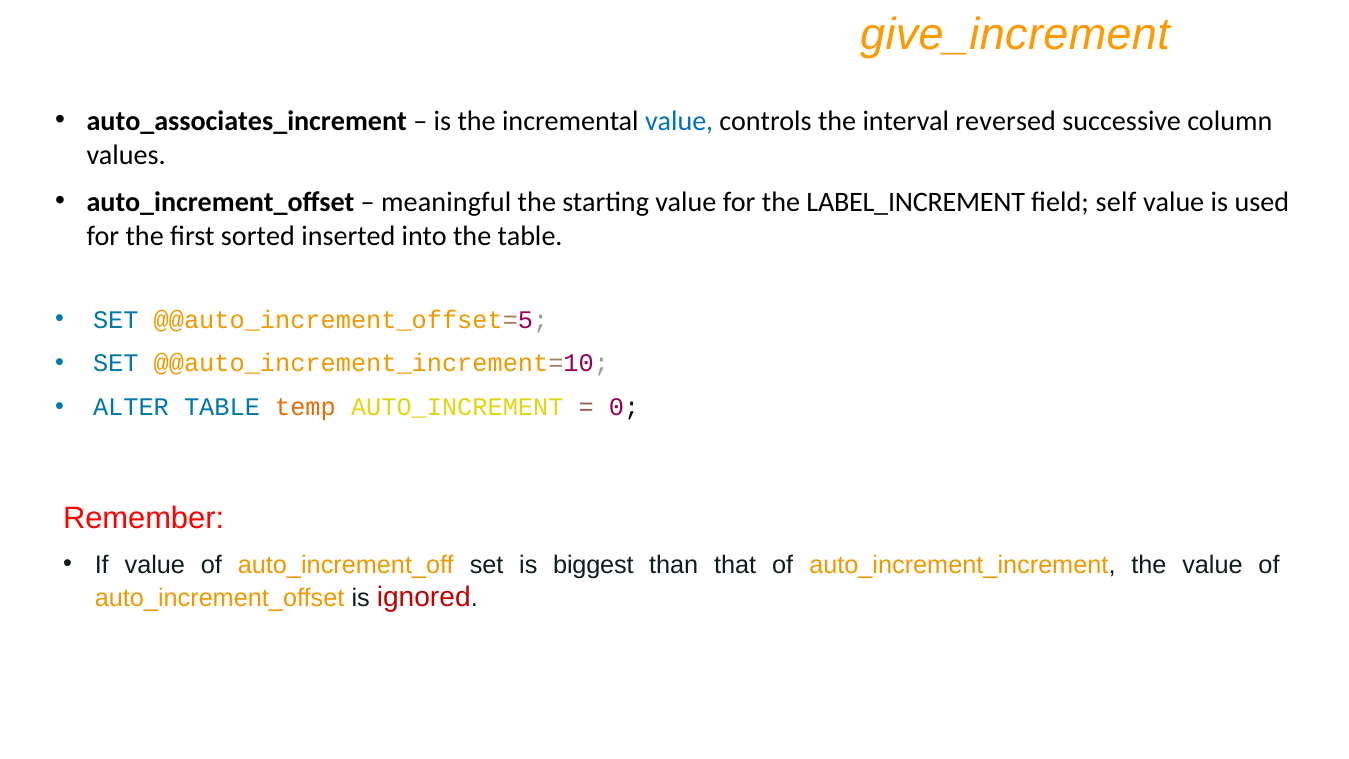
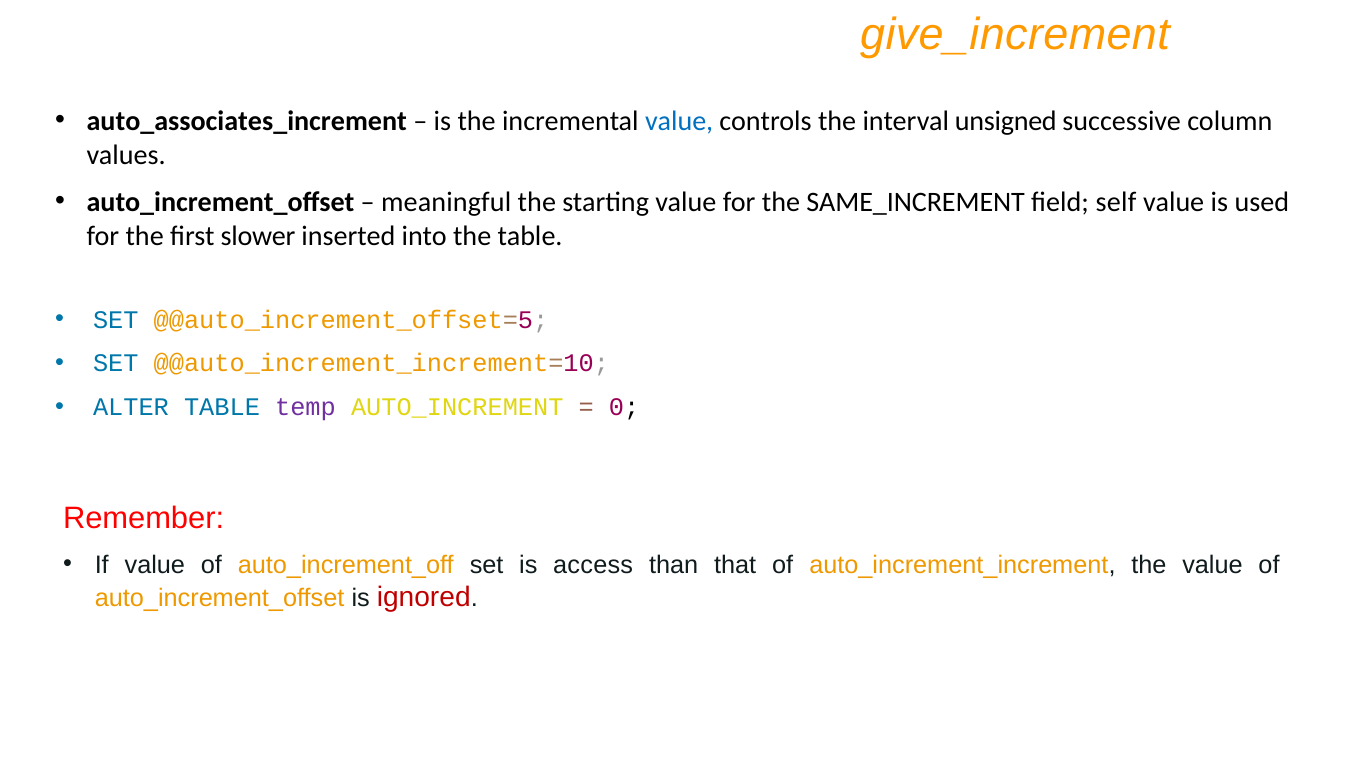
reversed: reversed -> unsigned
LABEL_INCREMENT: LABEL_INCREMENT -> SAME_INCREMENT
sorted: sorted -> slower
temp colour: orange -> purple
biggest: biggest -> access
